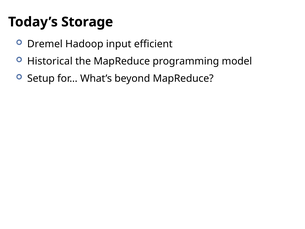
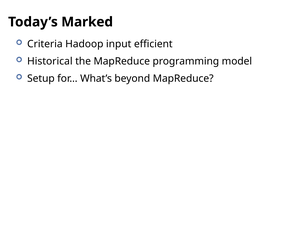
Storage: Storage -> Marked
Dremel: Dremel -> Criteria
